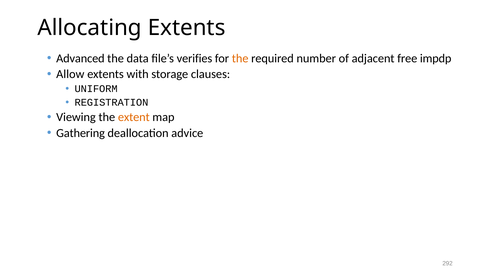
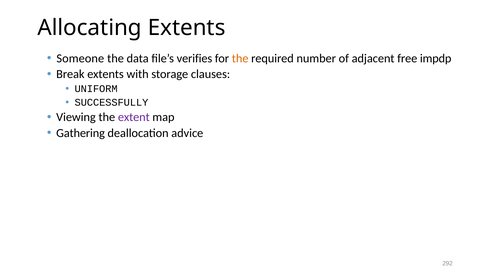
Advanced: Advanced -> Someone
Allow: Allow -> Break
REGISTRATION: REGISTRATION -> SUCCESSFULLY
extent colour: orange -> purple
